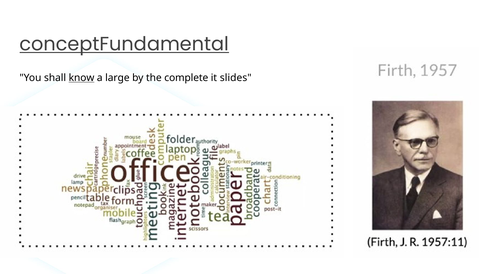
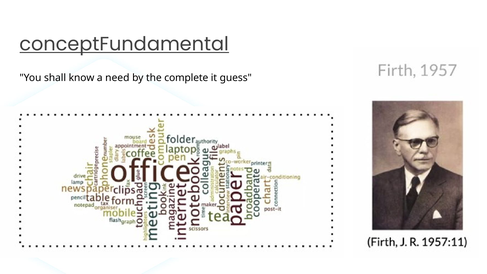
know underline: present -> none
large: large -> need
slides: slides -> guess
